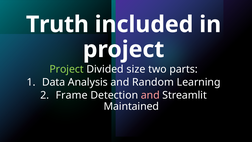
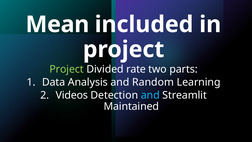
Truth: Truth -> Mean
size: size -> rate
Frame: Frame -> Videos
and at (150, 95) colour: pink -> light blue
